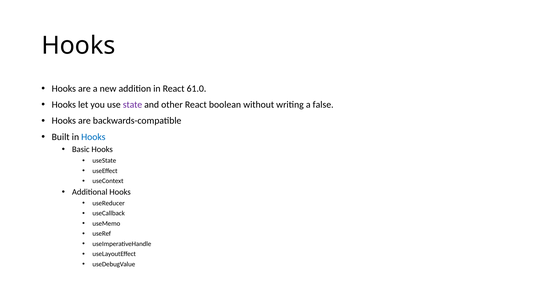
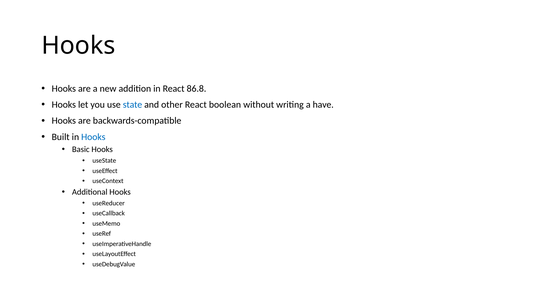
61.0: 61.0 -> 86.8
state colour: purple -> blue
false: false -> have
